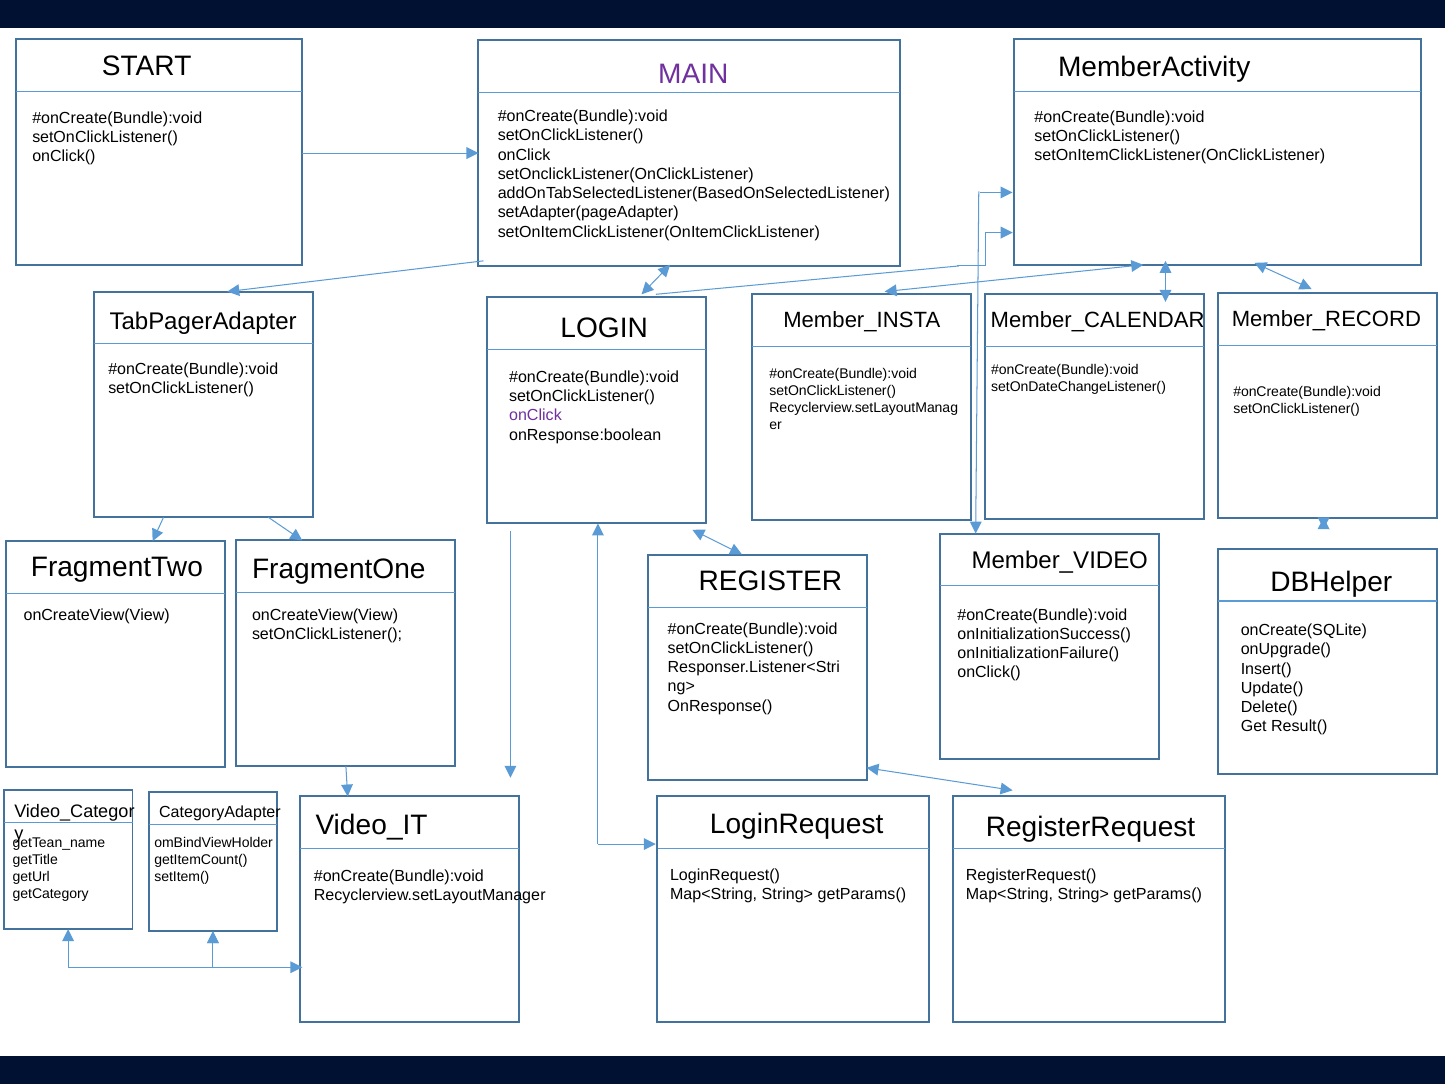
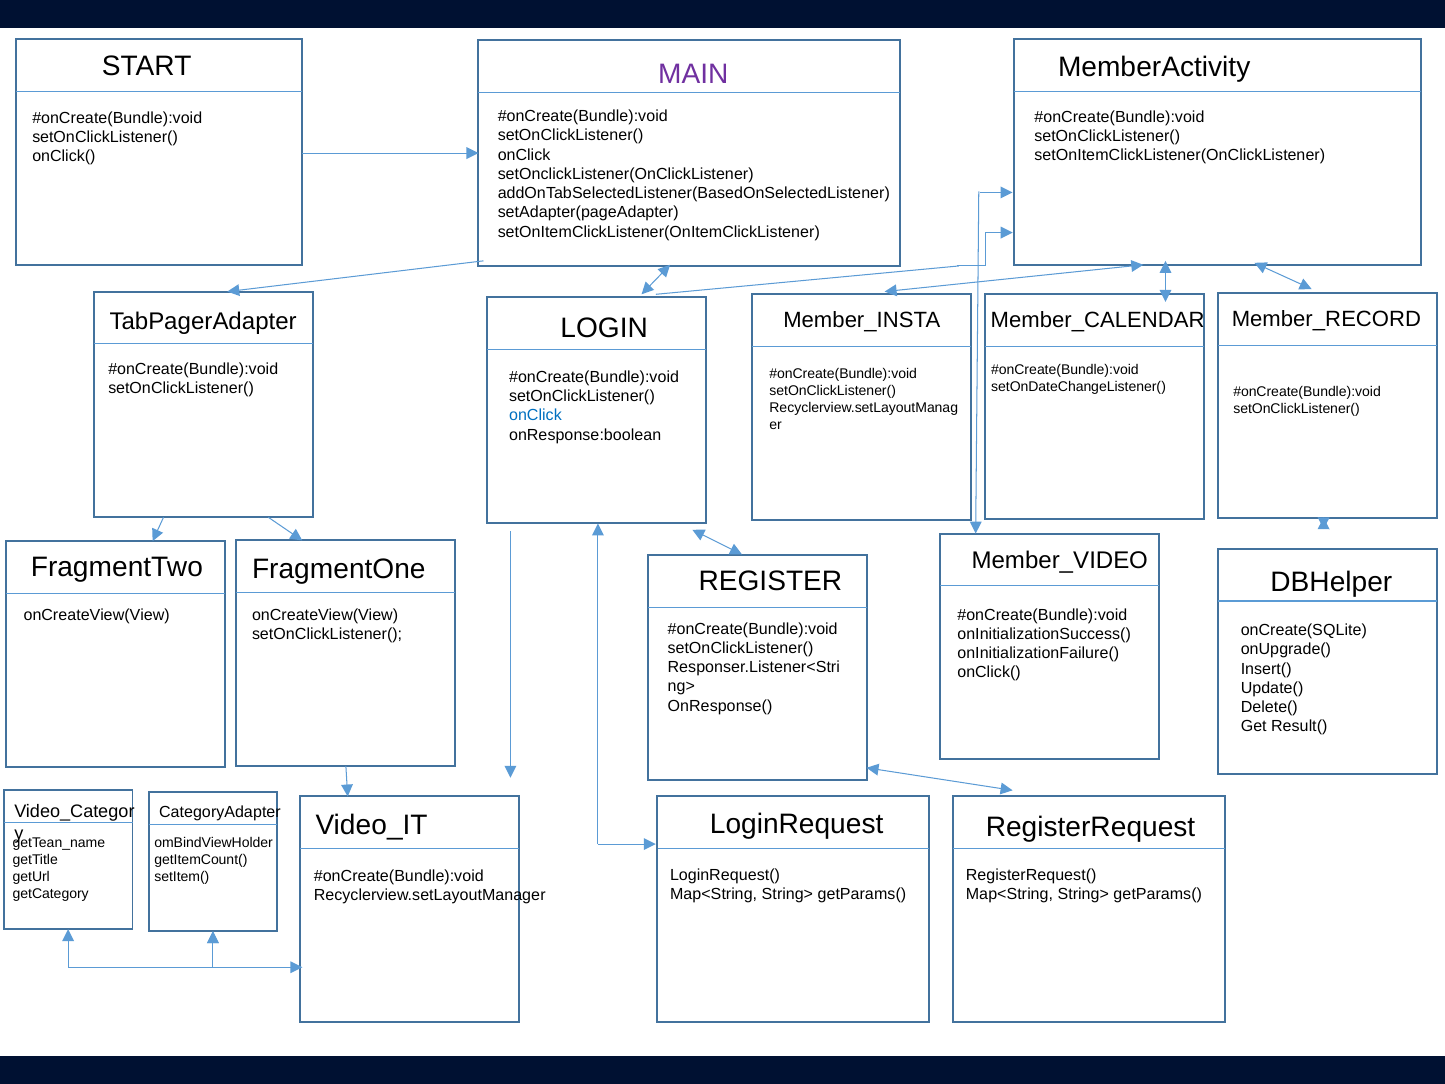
onClick at (535, 415) colour: purple -> blue
